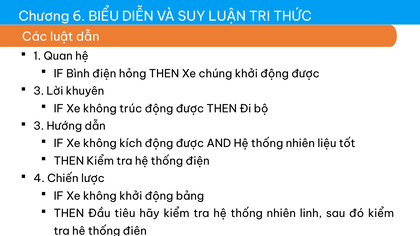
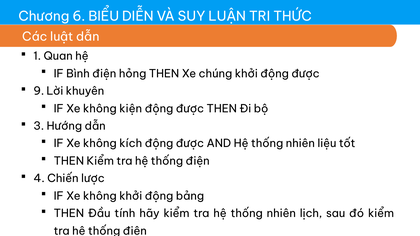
3 at (39, 91): 3 -> 9
trúc: trúc -> kiện
tiêu: tiêu -> tính
linh: linh -> lịch
